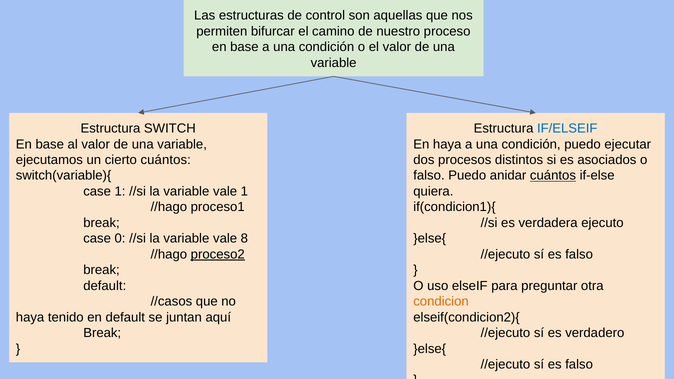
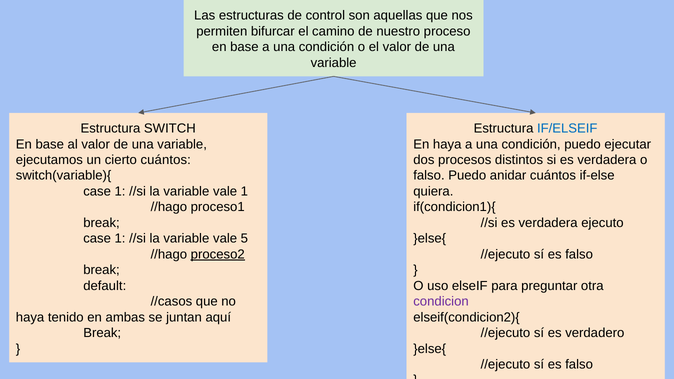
si es asociados: asociados -> verdadera
cuántos at (553, 176) underline: present -> none
0 at (120, 239): 0 -> 1
8: 8 -> 5
condicion colour: orange -> purple
en default: default -> ambas
